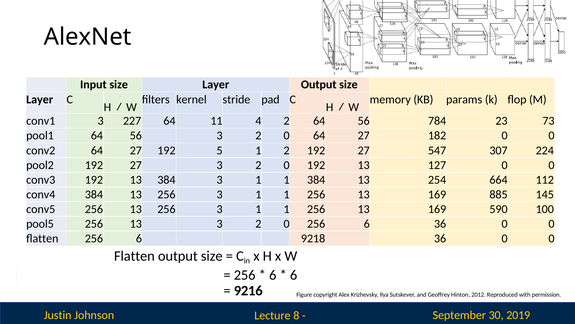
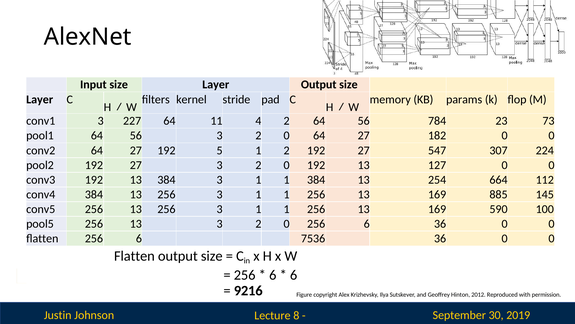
9218: 9218 -> 7536
